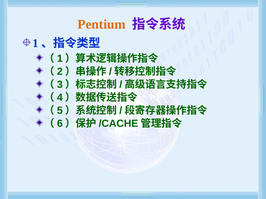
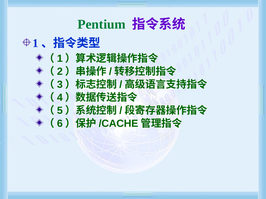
Pentium colour: orange -> green
